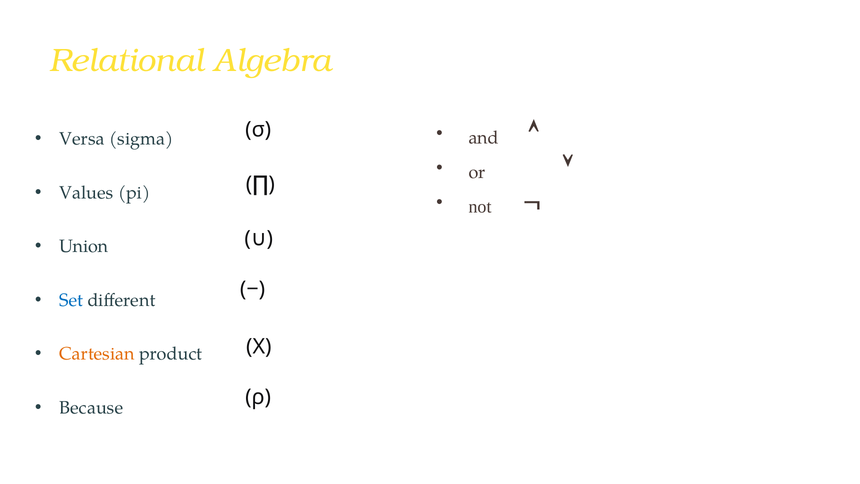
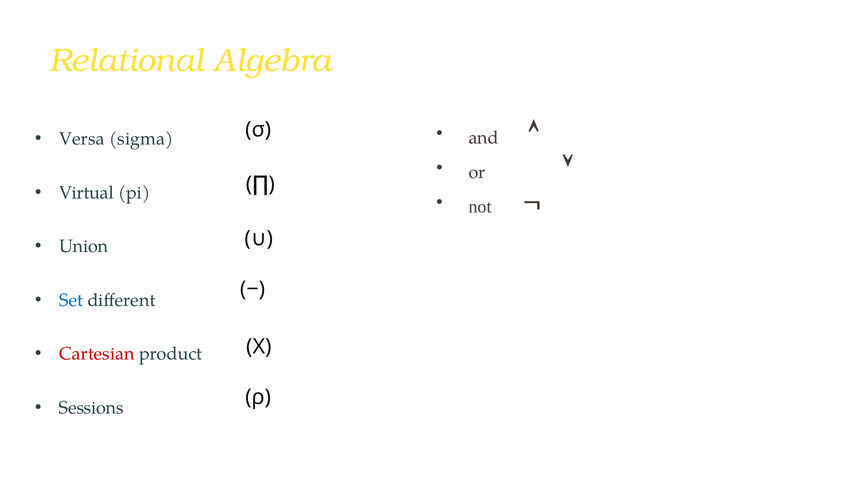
Values: Values -> Virtual
Cartesian colour: orange -> red
Because: Because -> Sessions
